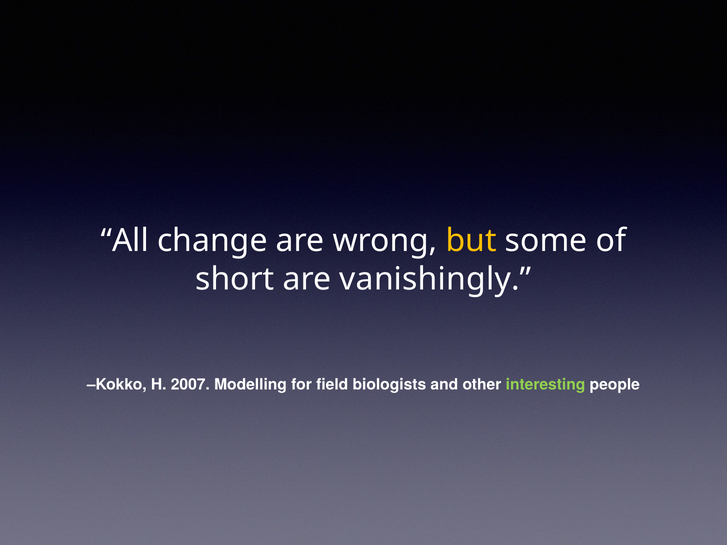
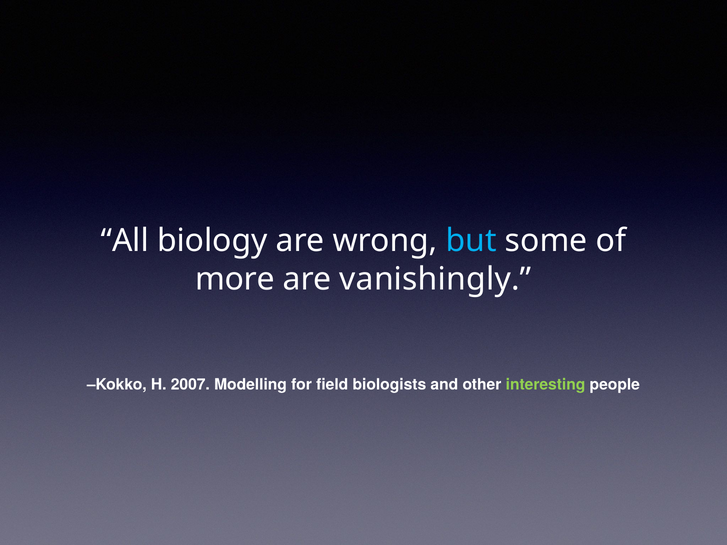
change: change -> biology
but colour: yellow -> light blue
short: short -> more
